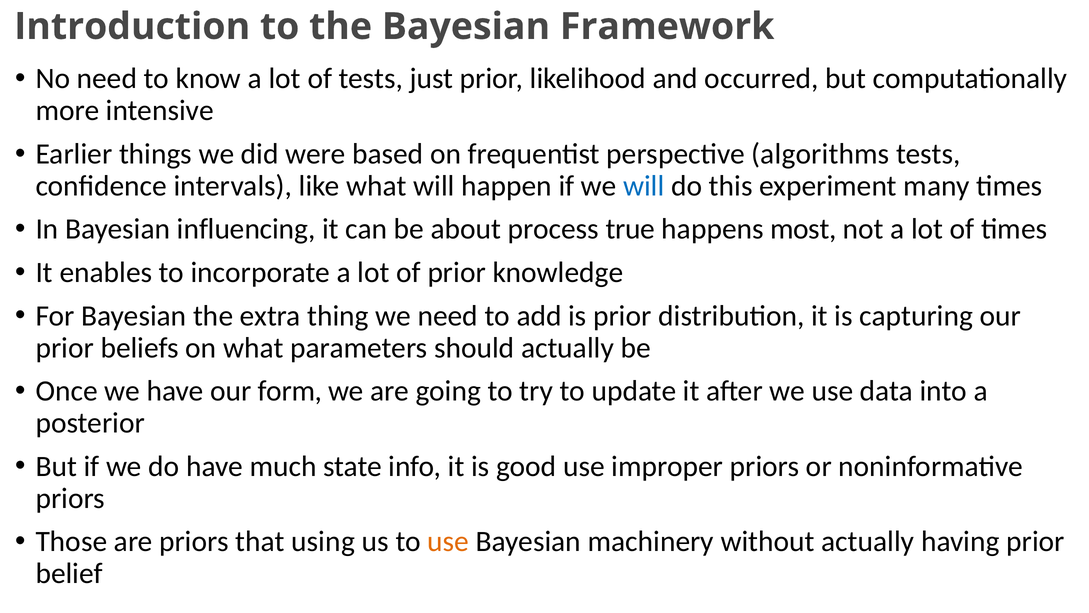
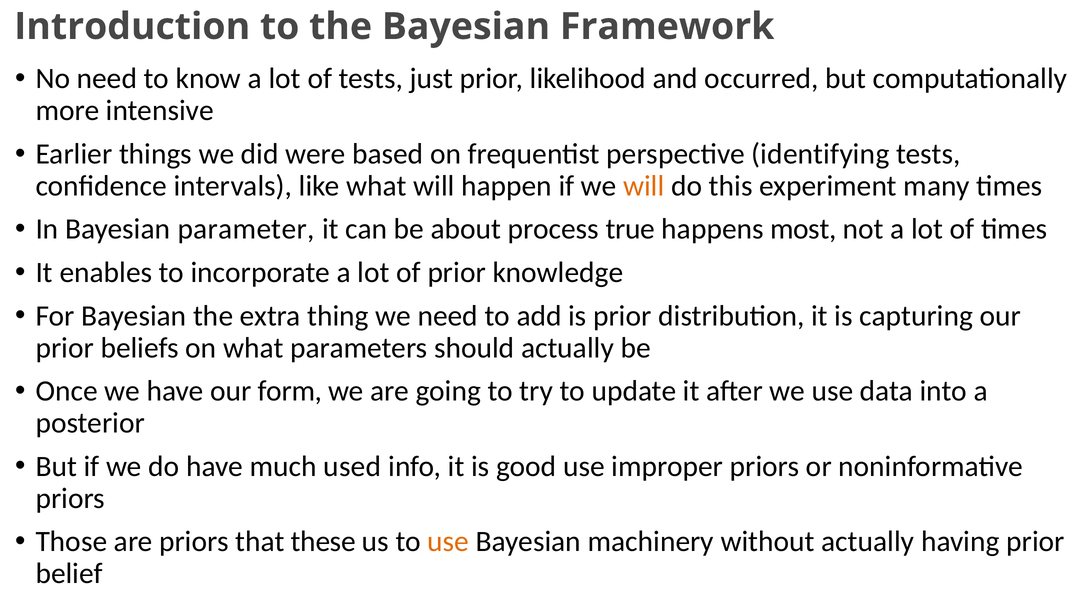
algorithms: algorithms -> identifying
will at (644, 186) colour: blue -> orange
influencing: influencing -> parameter
state: state -> used
using: using -> these
